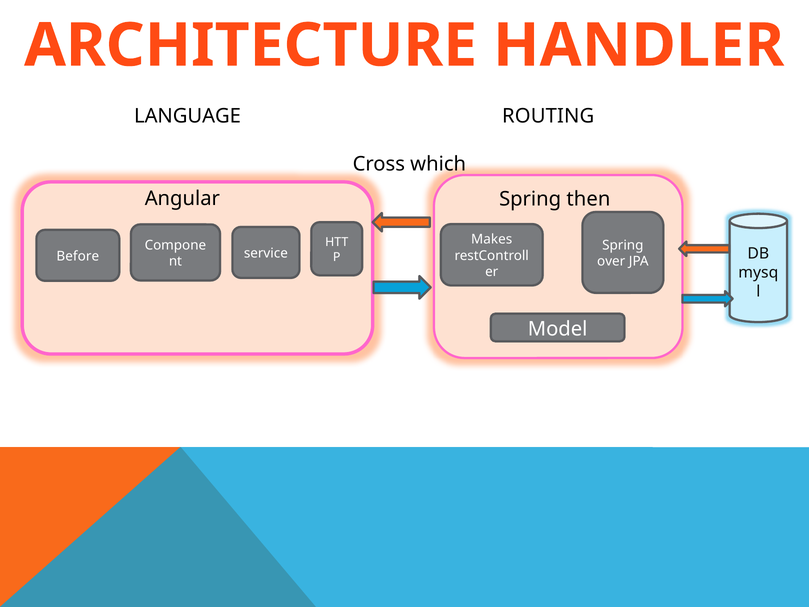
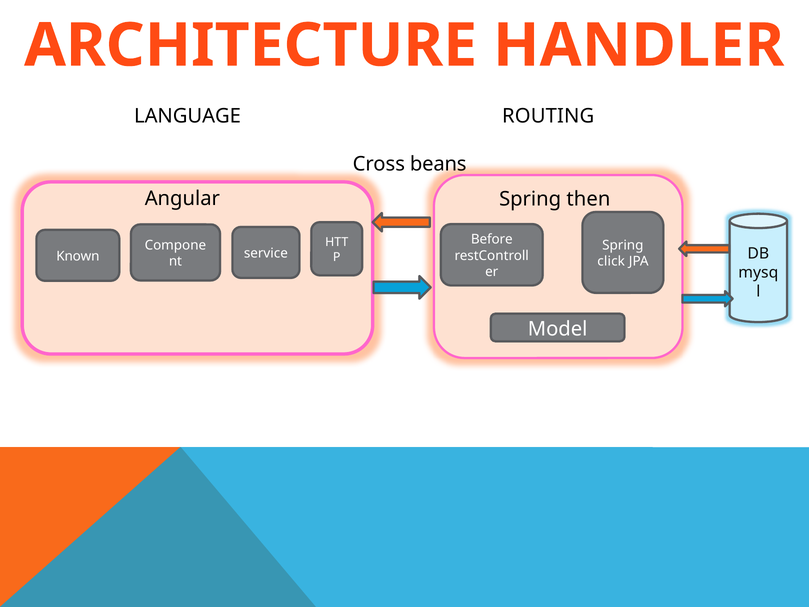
which: which -> beans
Makes: Makes -> Before
Before: Before -> Known
over: over -> click
